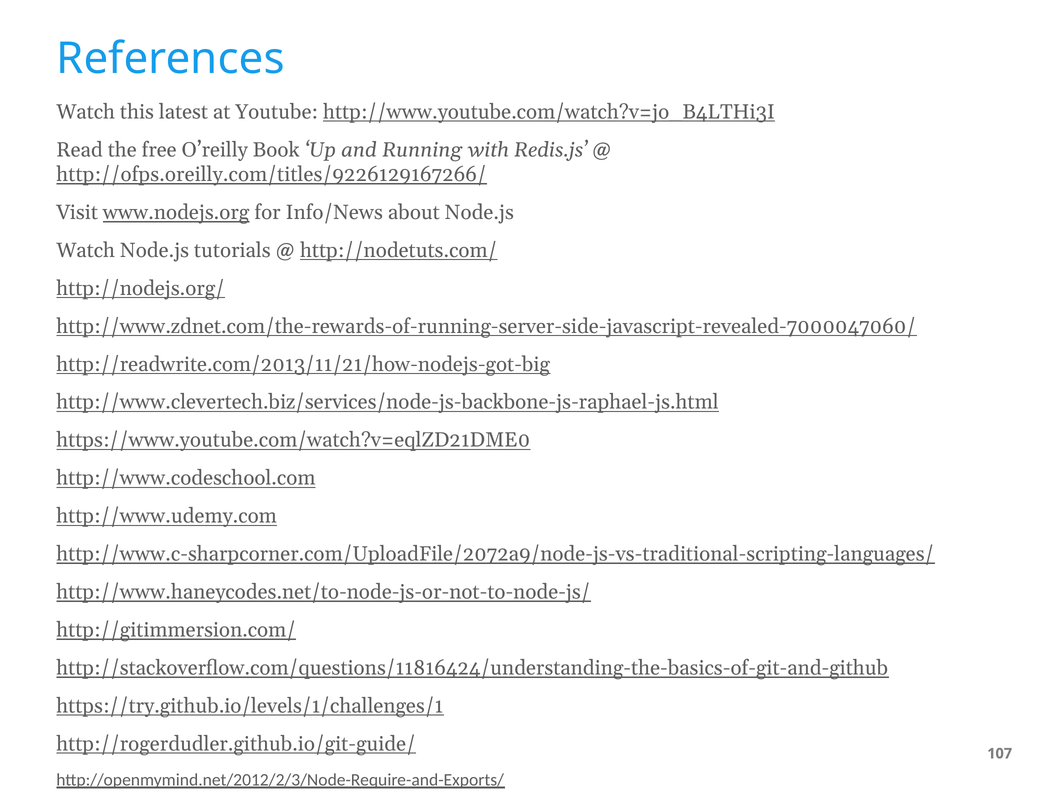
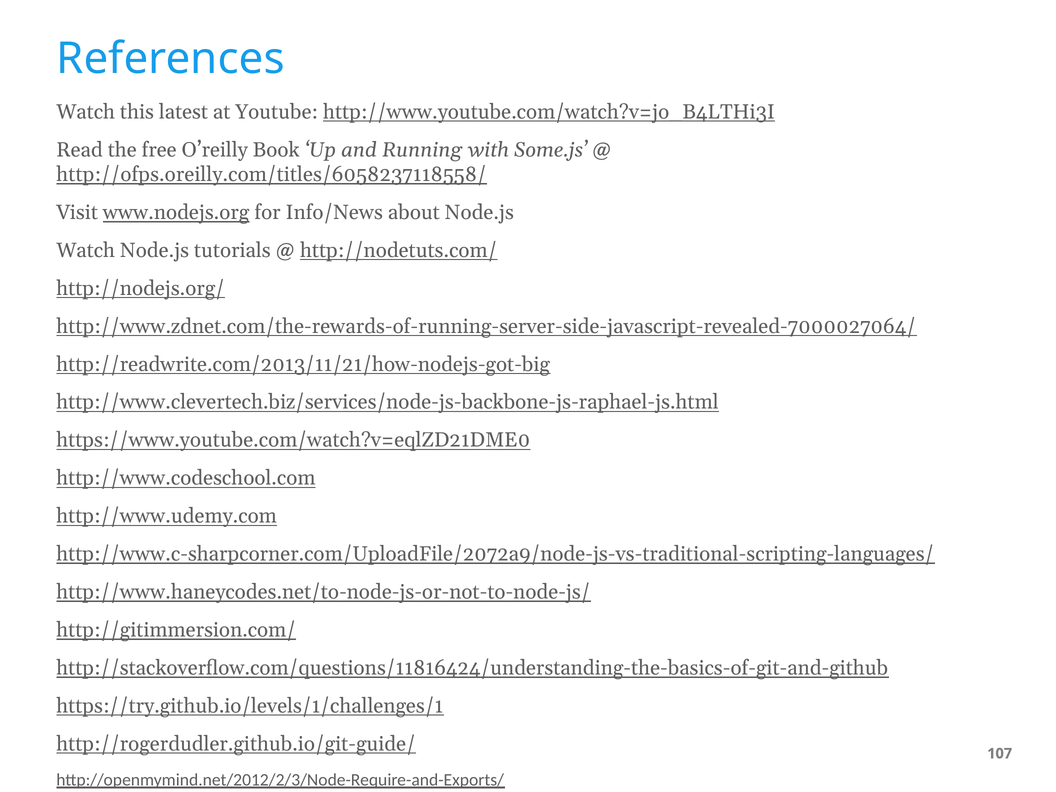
Redis.js: Redis.js -> Some.js
http://ofps.oreilly.com/titles/9226129167266/: http://ofps.oreilly.com/titles/9226129167266/ -> http://ofps.oreilly.com/titles/6058237118558/
http://www.zdnet.com/the-rewards-of-running-server-side-javascript-revealed-7000047060/: http://www.zdnet.com/the-rewards-of-running-server-side-javascript-revealed-7000047060/ -> http://www.zdnet.com/the-rewards-of-running-server-side-javascript-revealed-7000027064/
